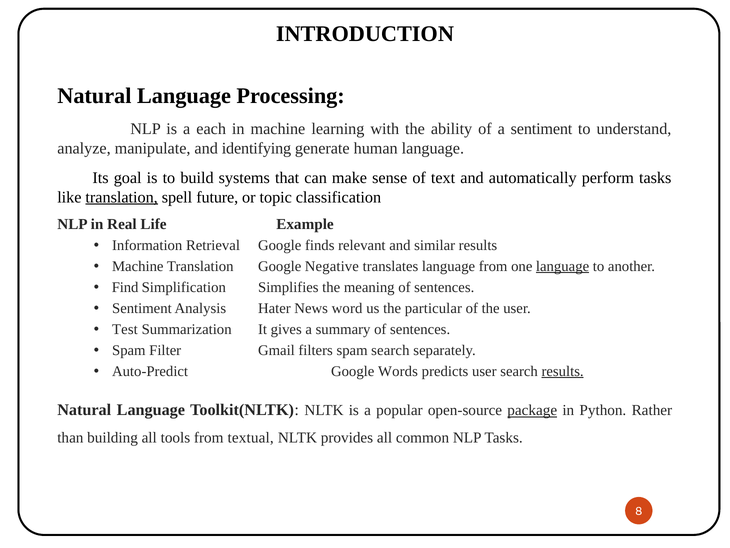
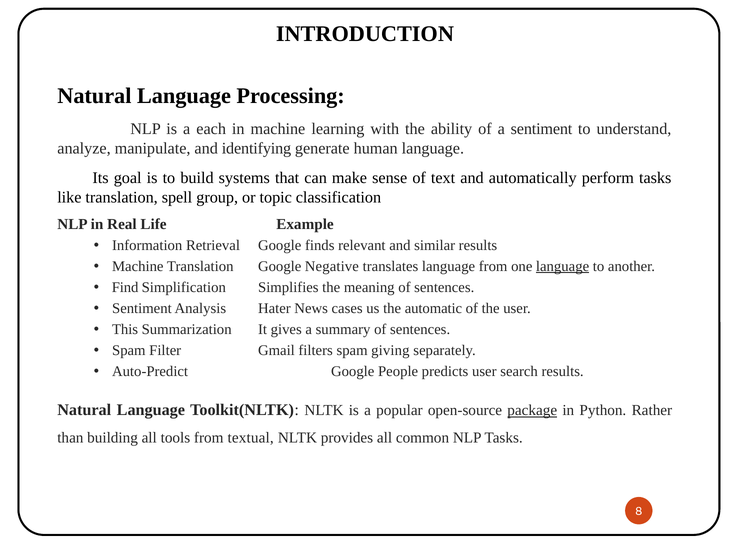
translation at (122, 197) underline: present -> none
future: future -> group
word: word -> cases
particular: particular -> automatic
Test: Test -> This
spam search: search -> giving
Words: Words -> People
results at (563, 371) underline: present -> none
